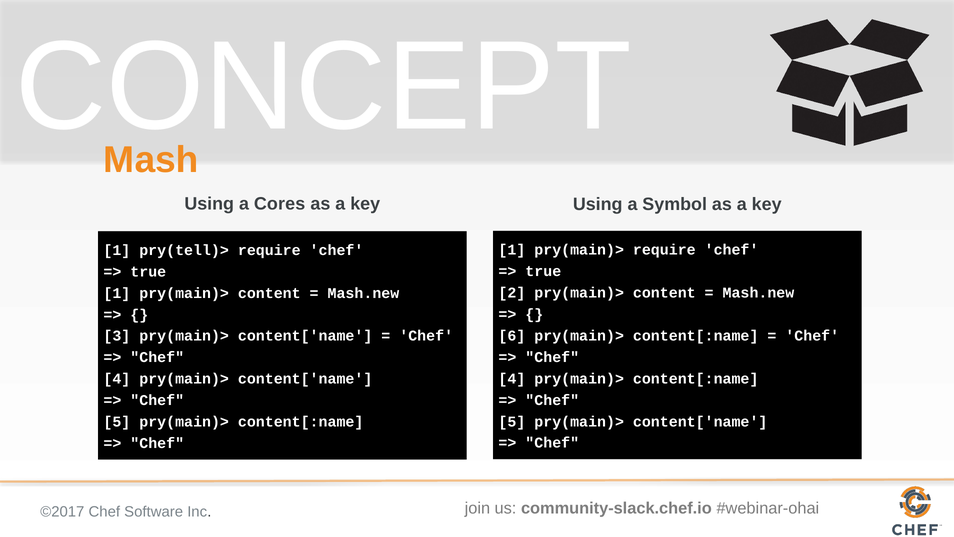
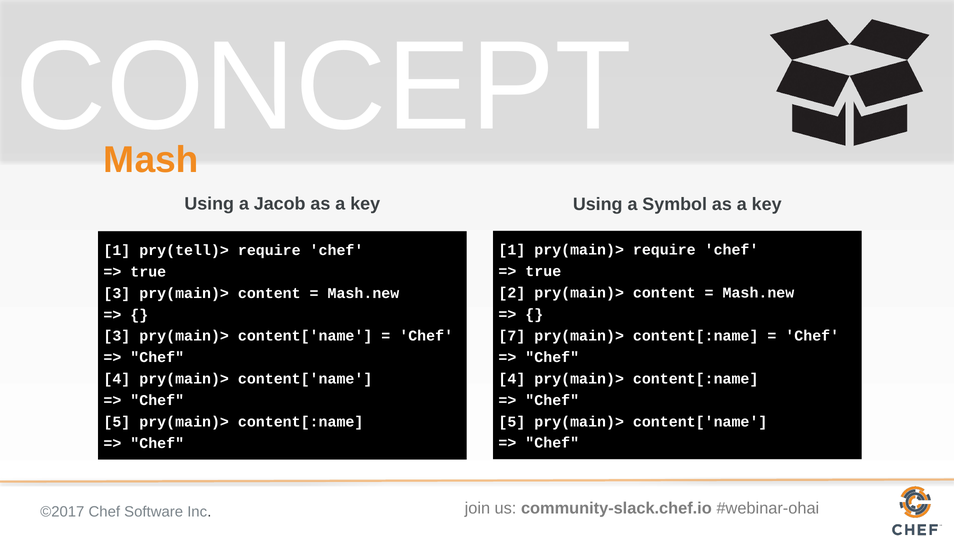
Cores: Cores -> Jacob
1 at (117, 293): 1 -> 3
6: 6 -> 7
